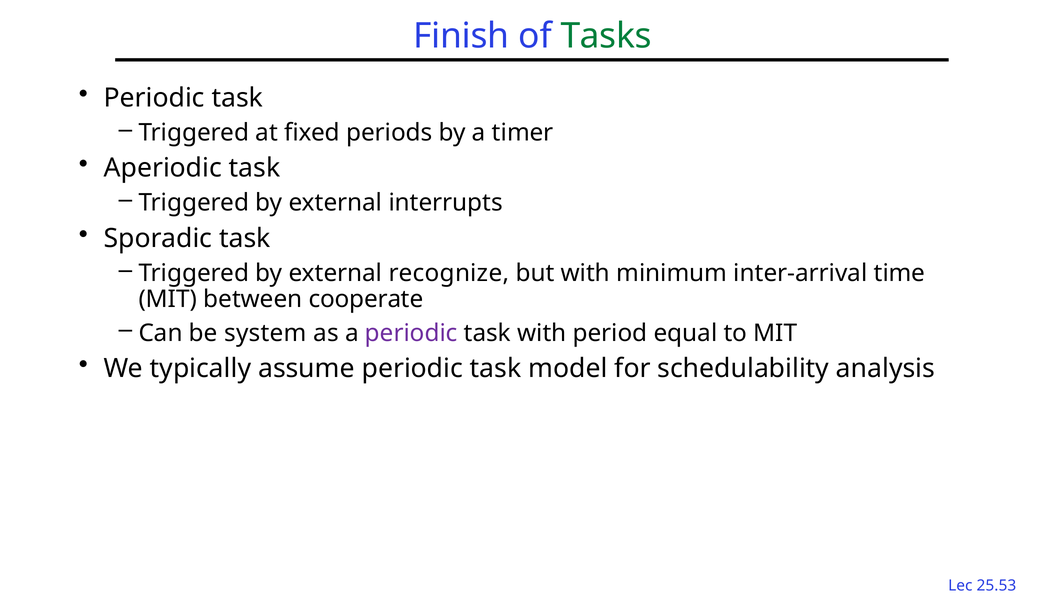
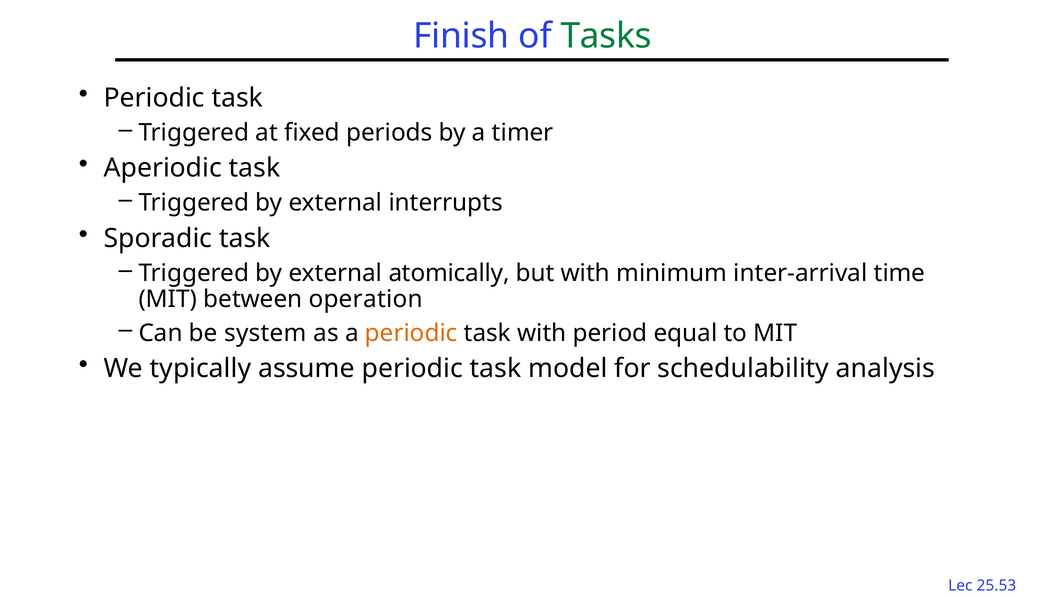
recognize: recognize -> atomically
cooperate: cooperate -> operation
periodic at (411, 333) colour: purple -> orange
